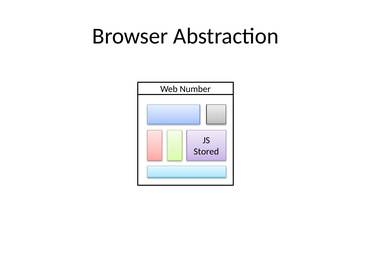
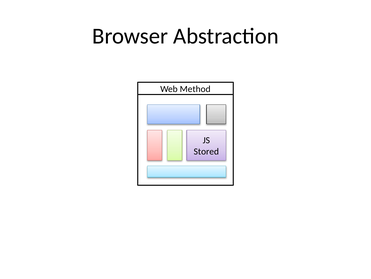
Number: Number -> Method
